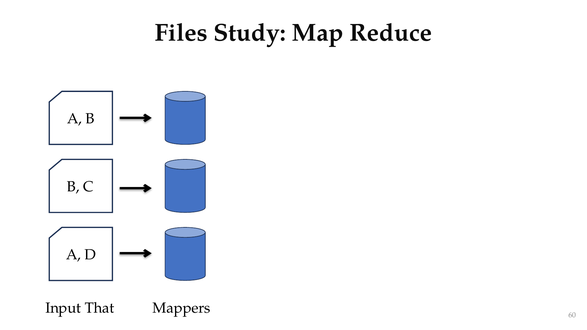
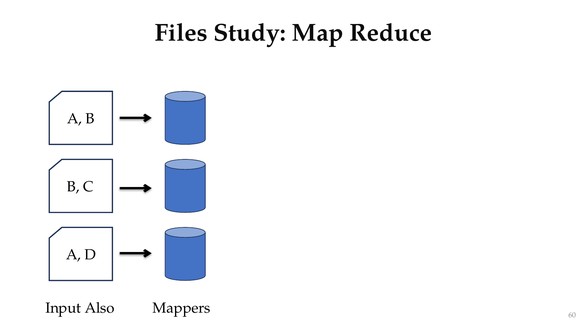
That: That -> Also
